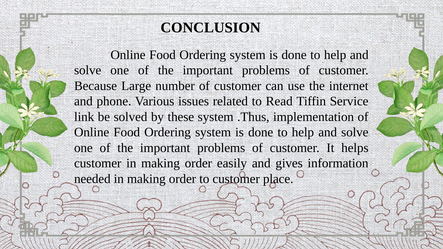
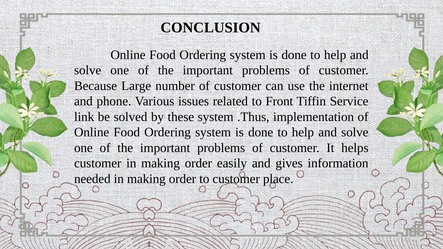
Read: Read -> Front
